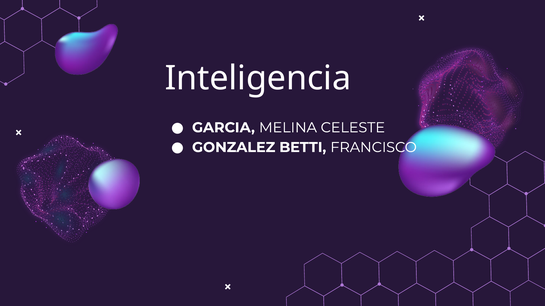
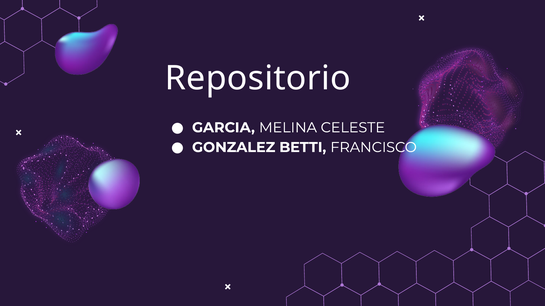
Inteligencia: Inteligencia -> Repositorio
